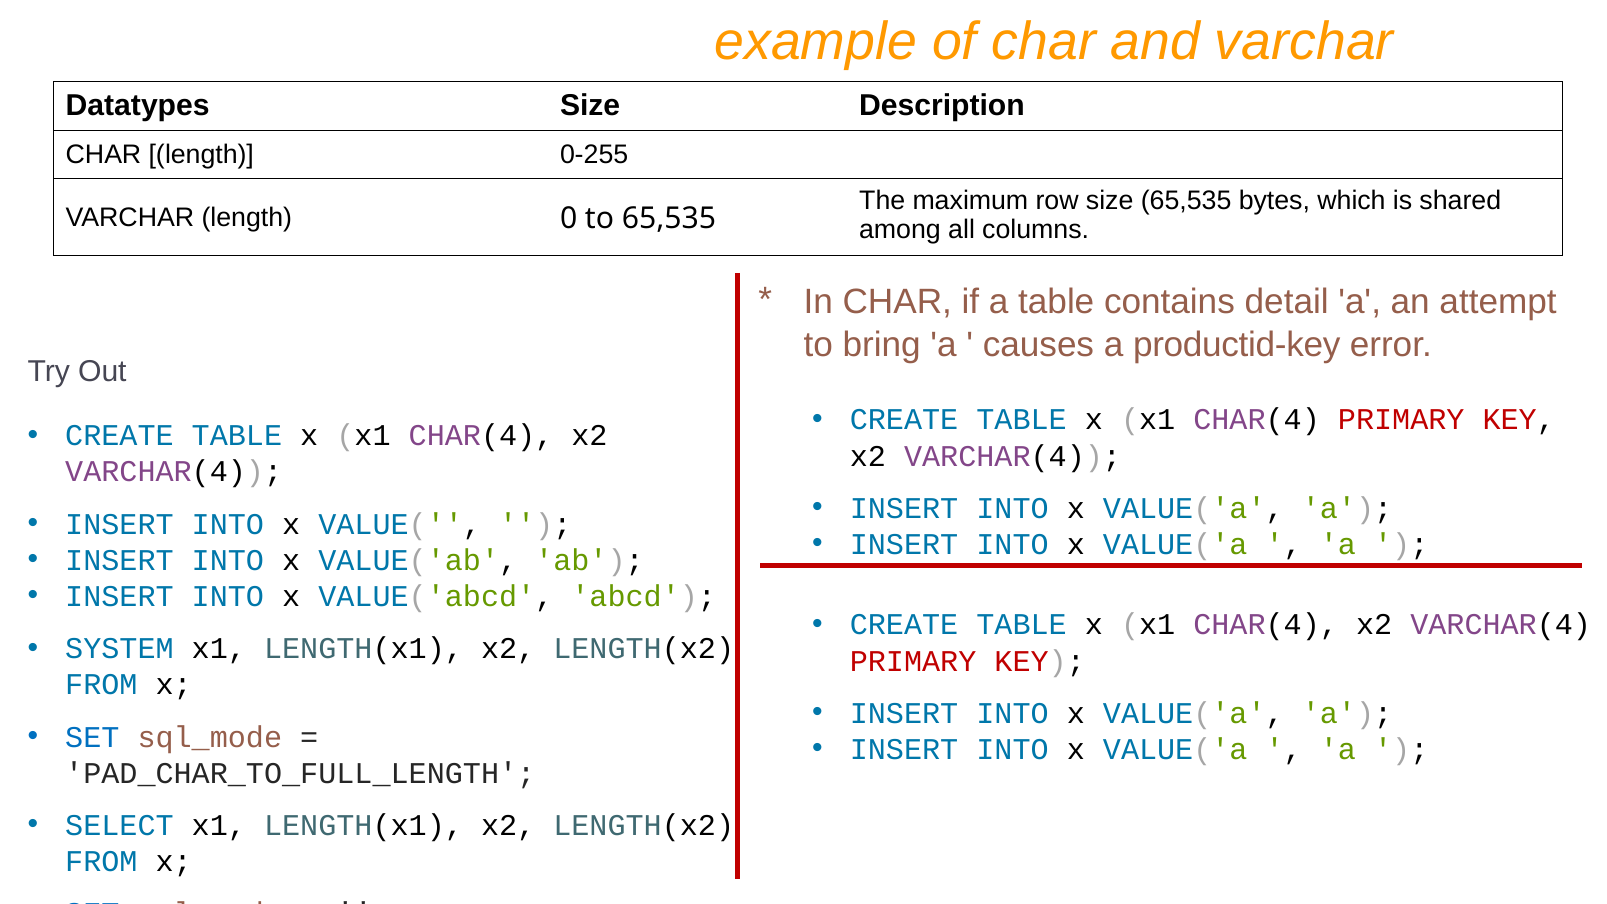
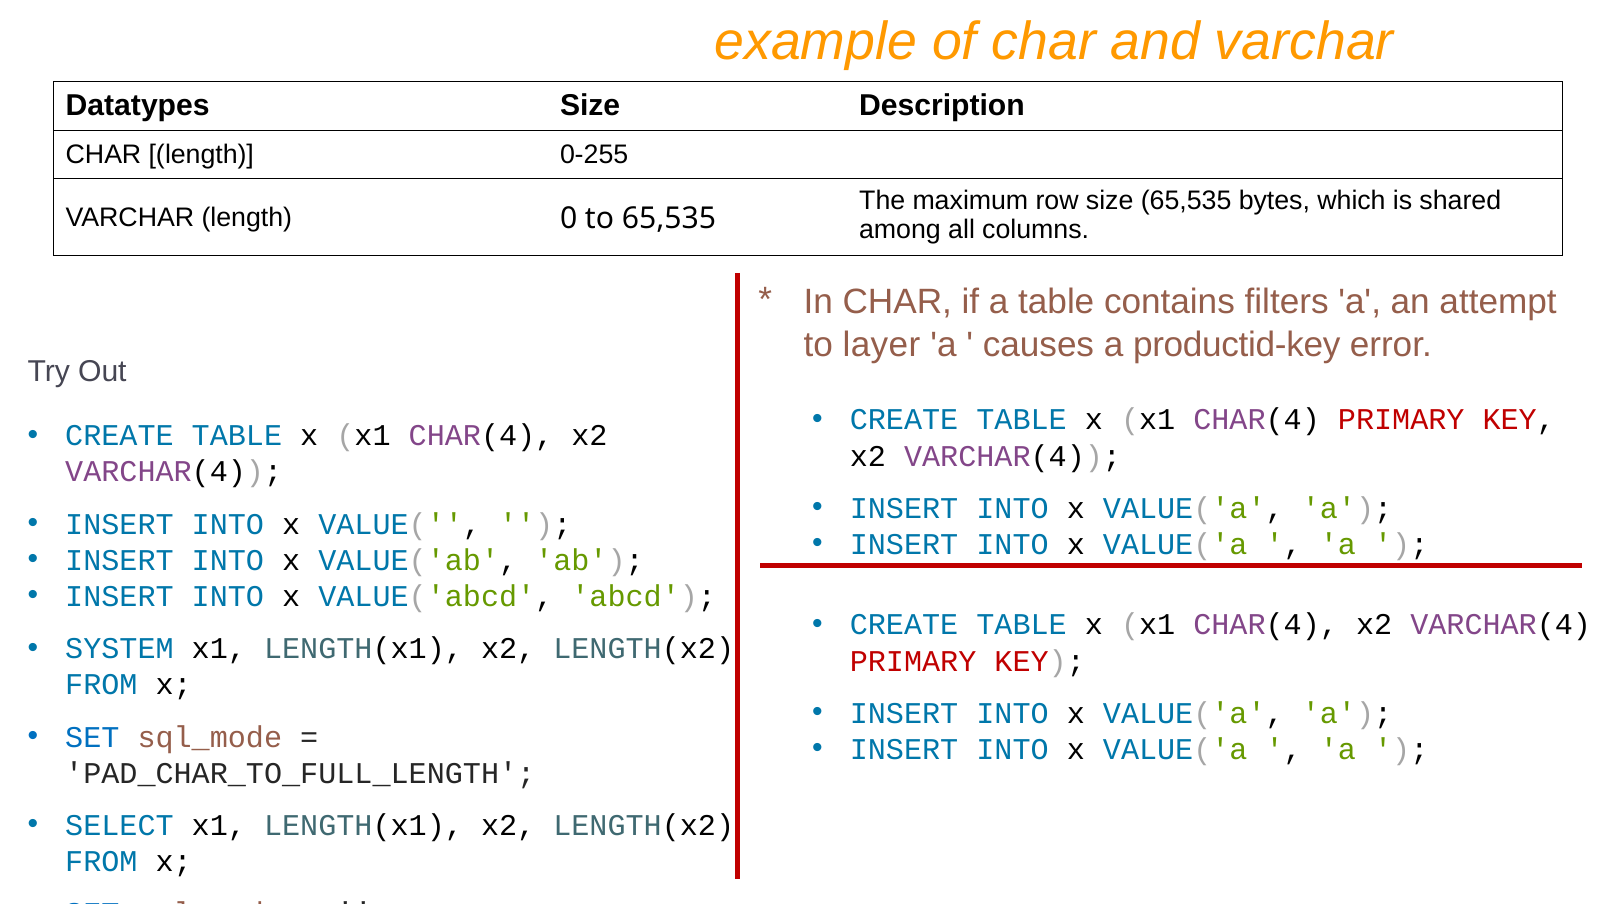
detail: detail -> filters
bring: bring -> layer
